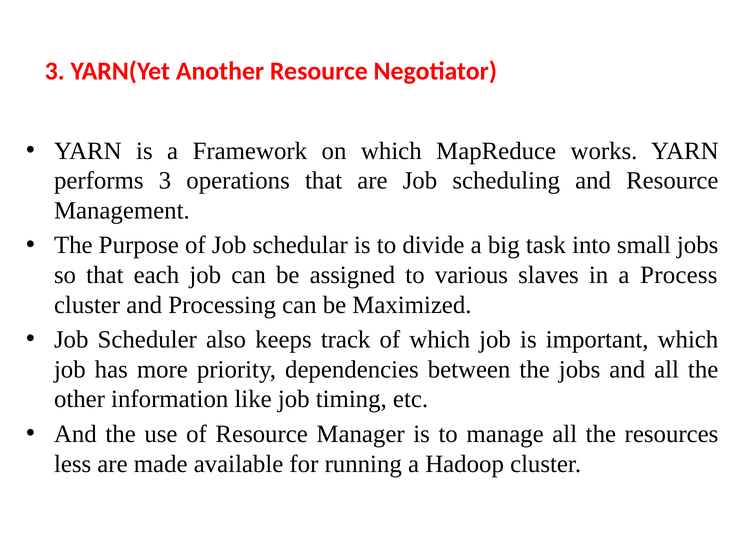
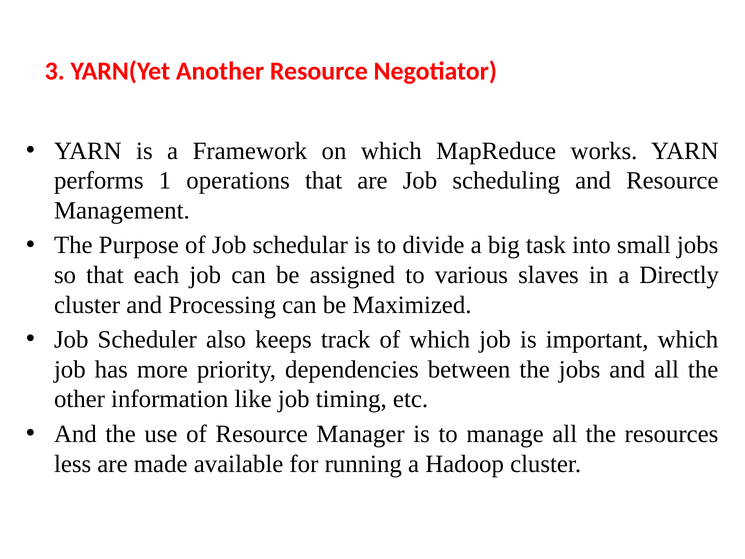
performs 3: 3 -> 1
Process: Process -> Directly
